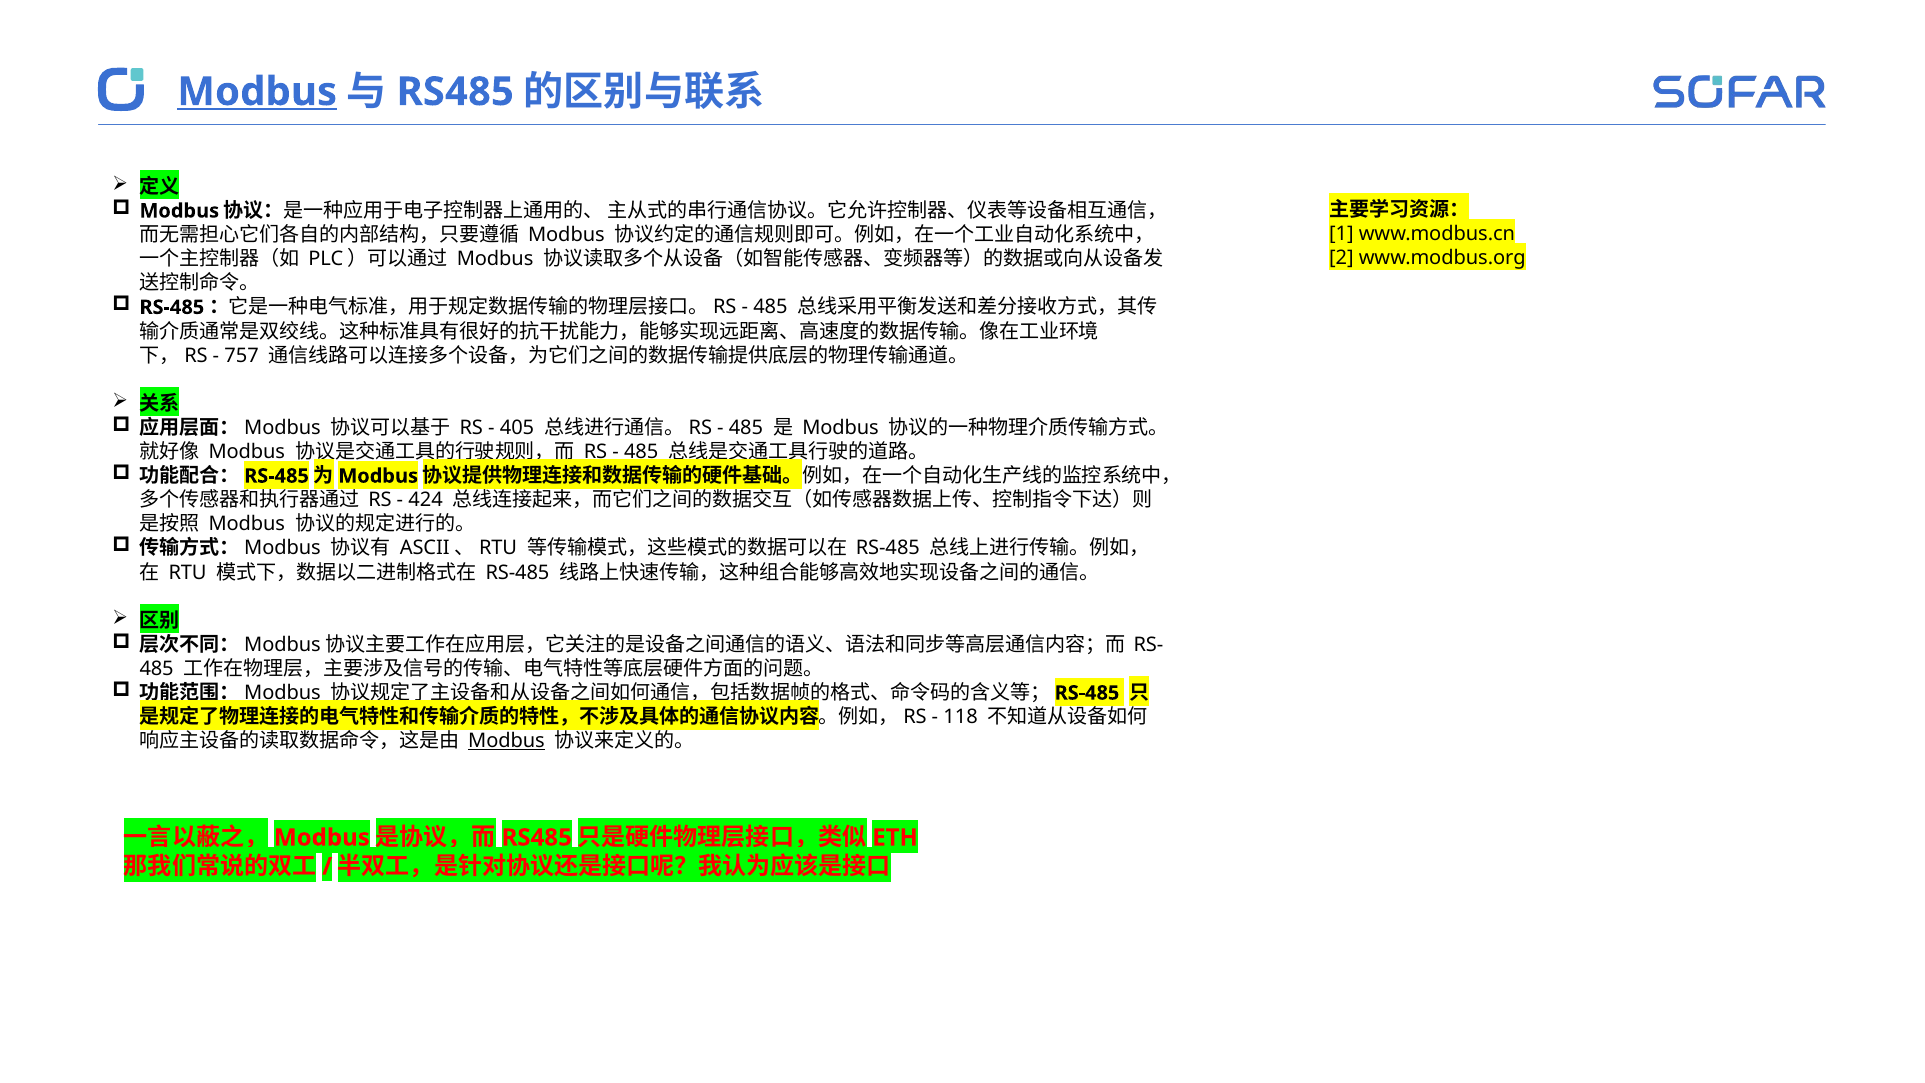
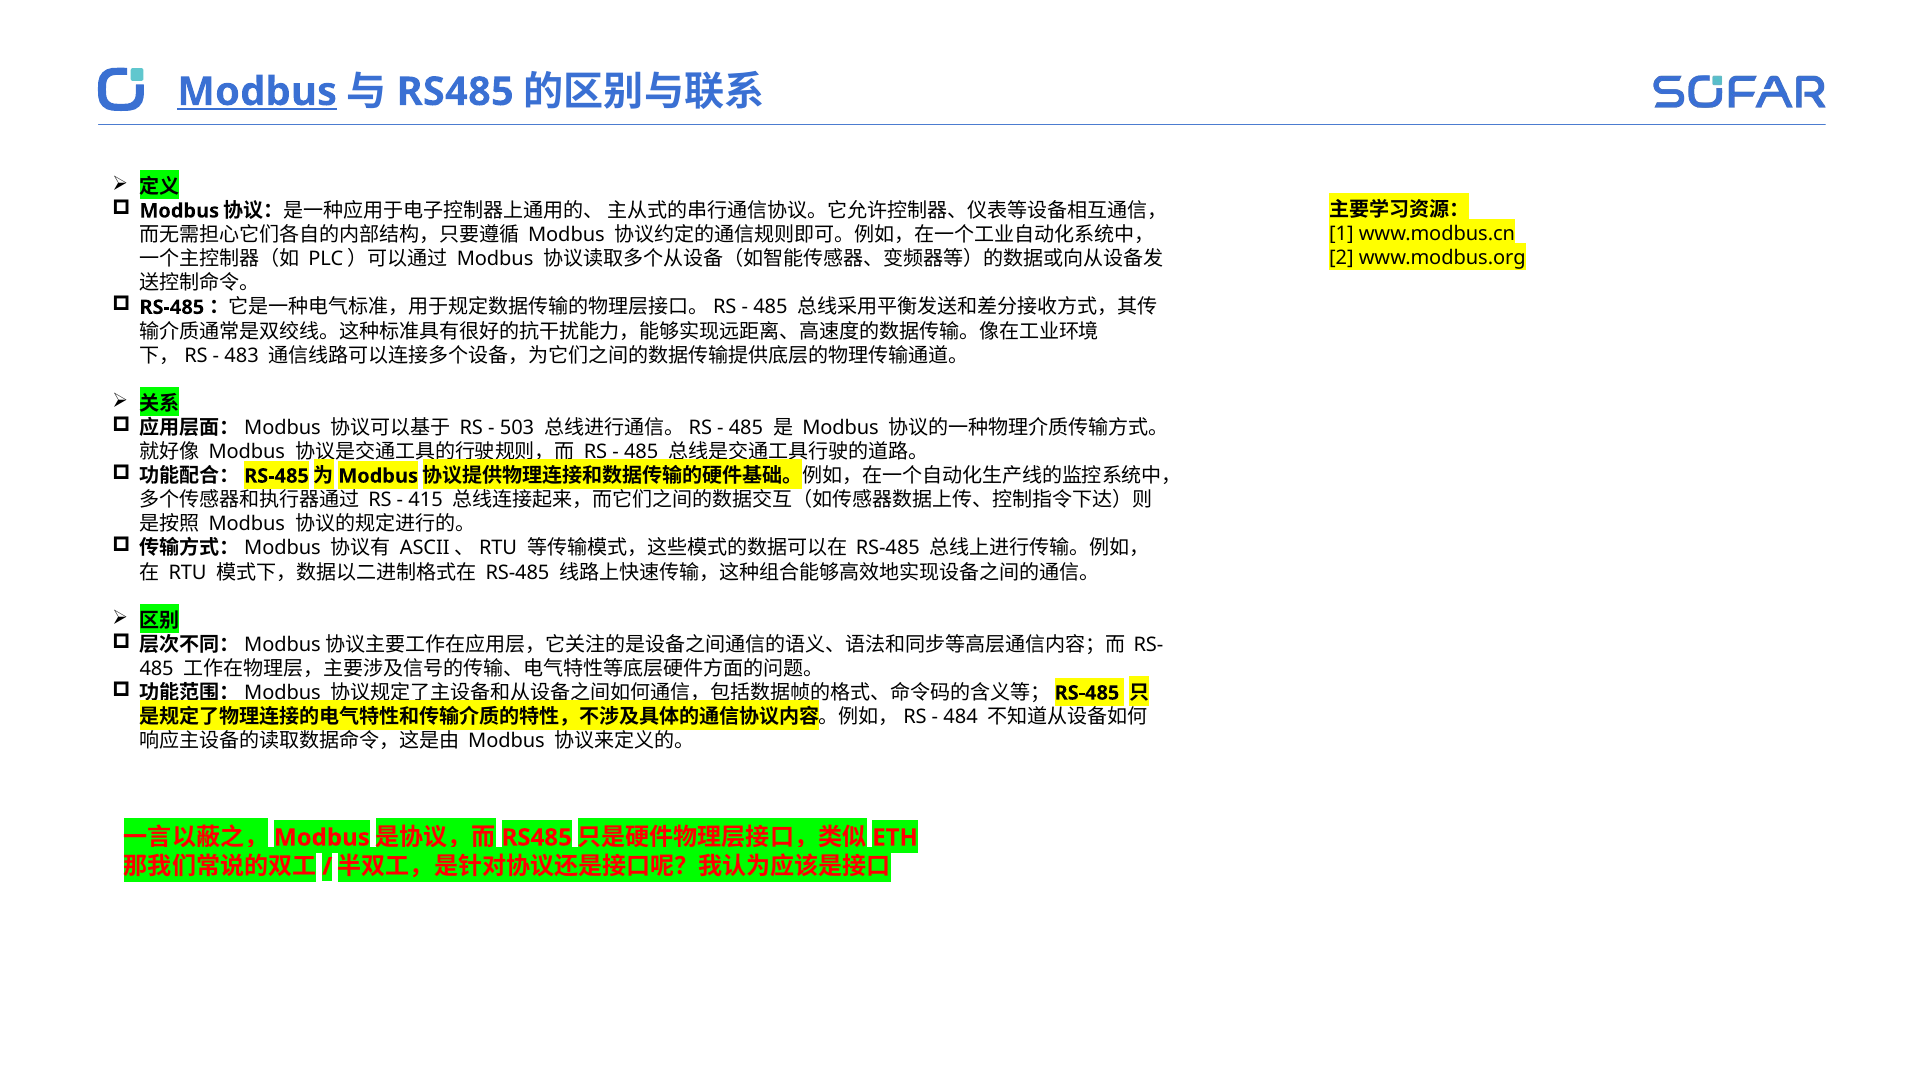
757: 757 -> 483
405: 405 -> 503
424: 424 -> 415
118: 118 -> 484
Modbus at (507, 741) underline: present -> none
